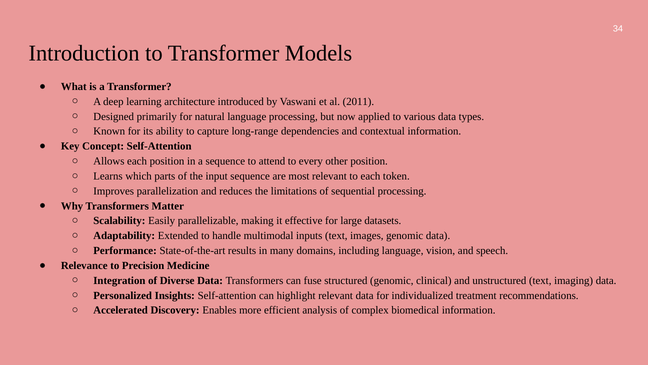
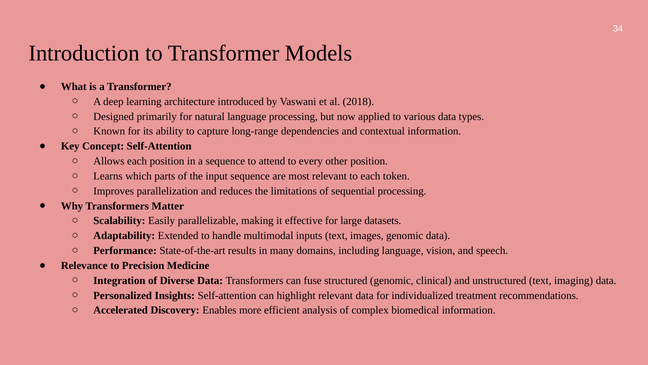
2011: 2011 -> 2018
